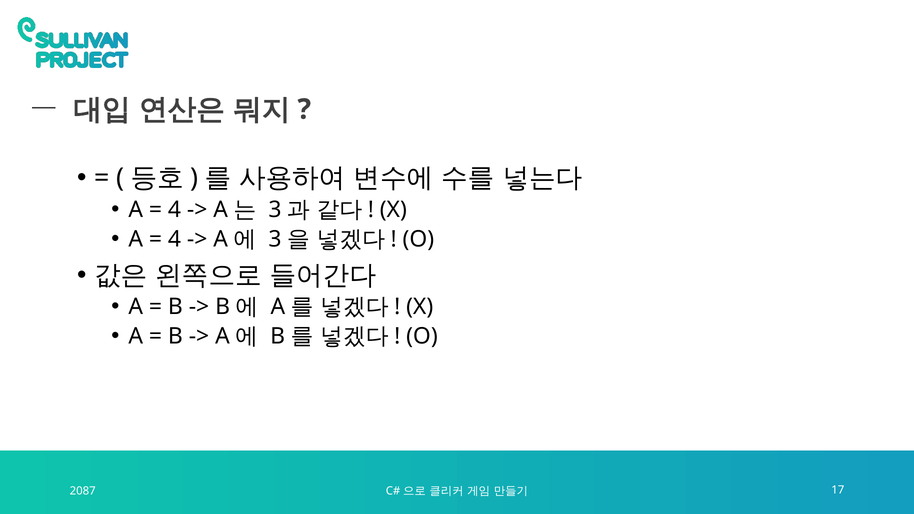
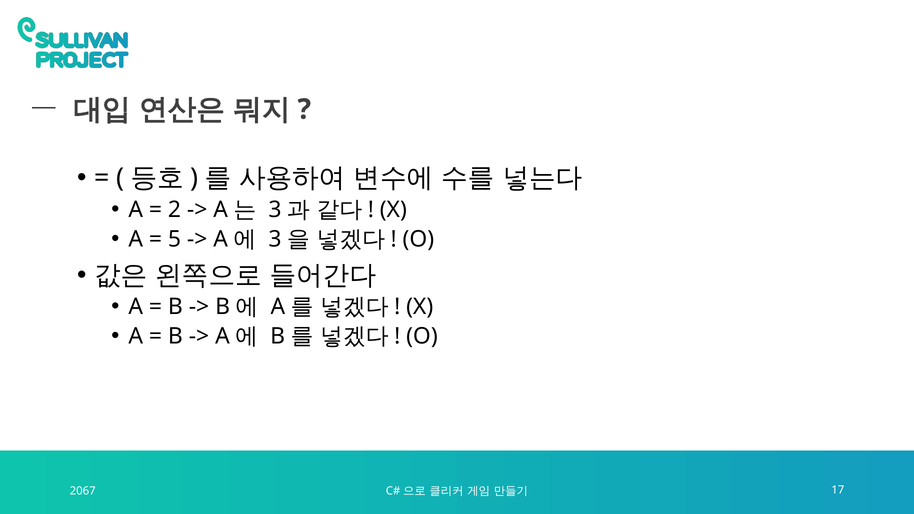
4 at (174, 210): 4 -> 2
4 at (174, 239): 4 -> 5
2087: 2087 -> 2067
